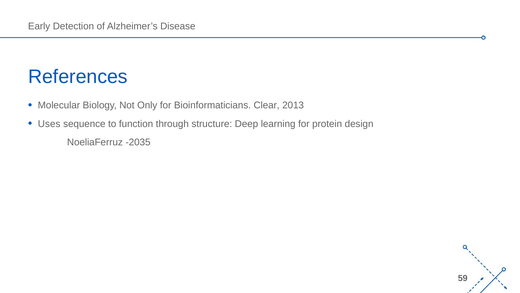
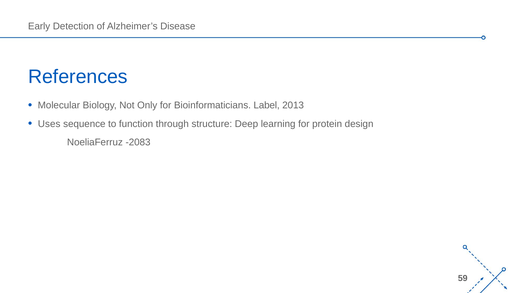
Clear: Clear -> Label
-2035: -2035 -> -2083
